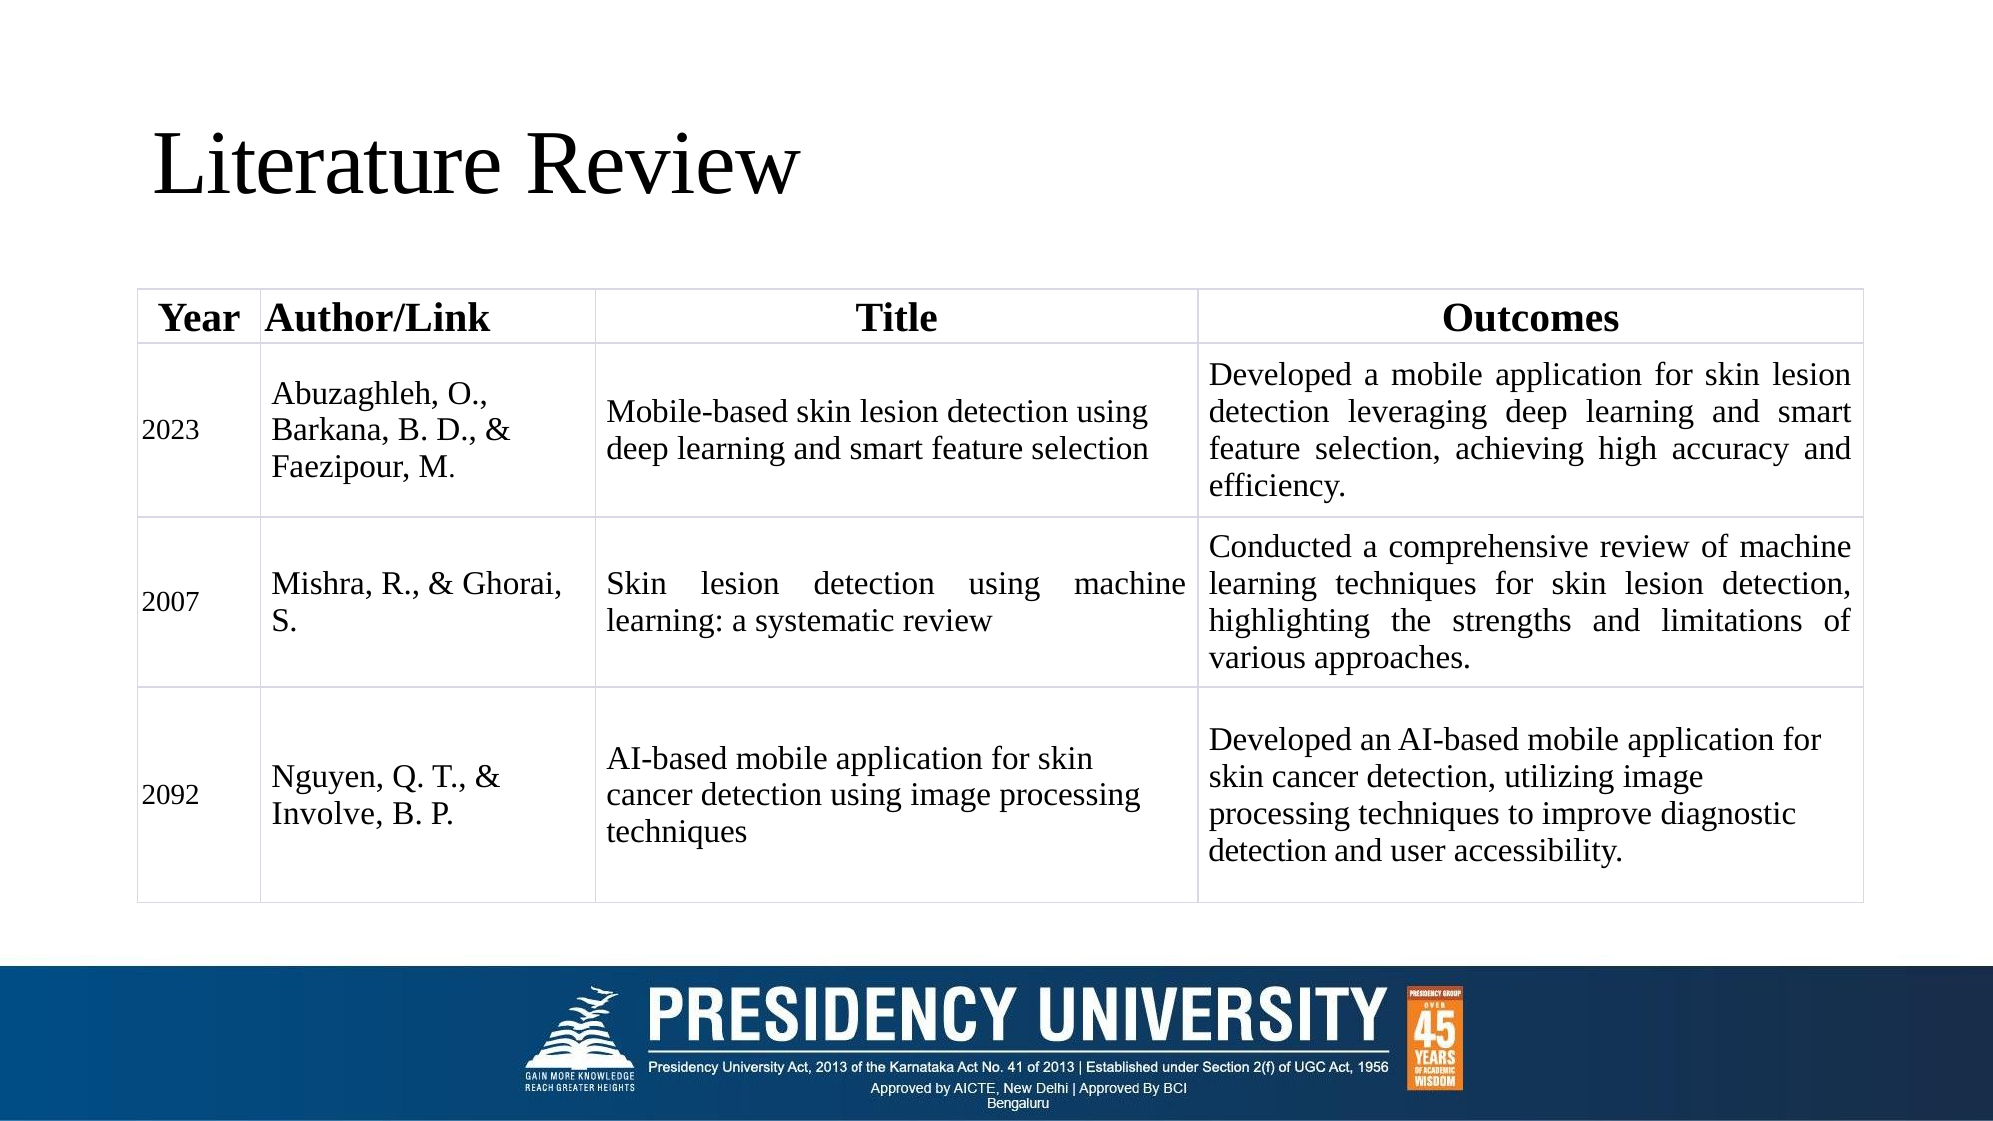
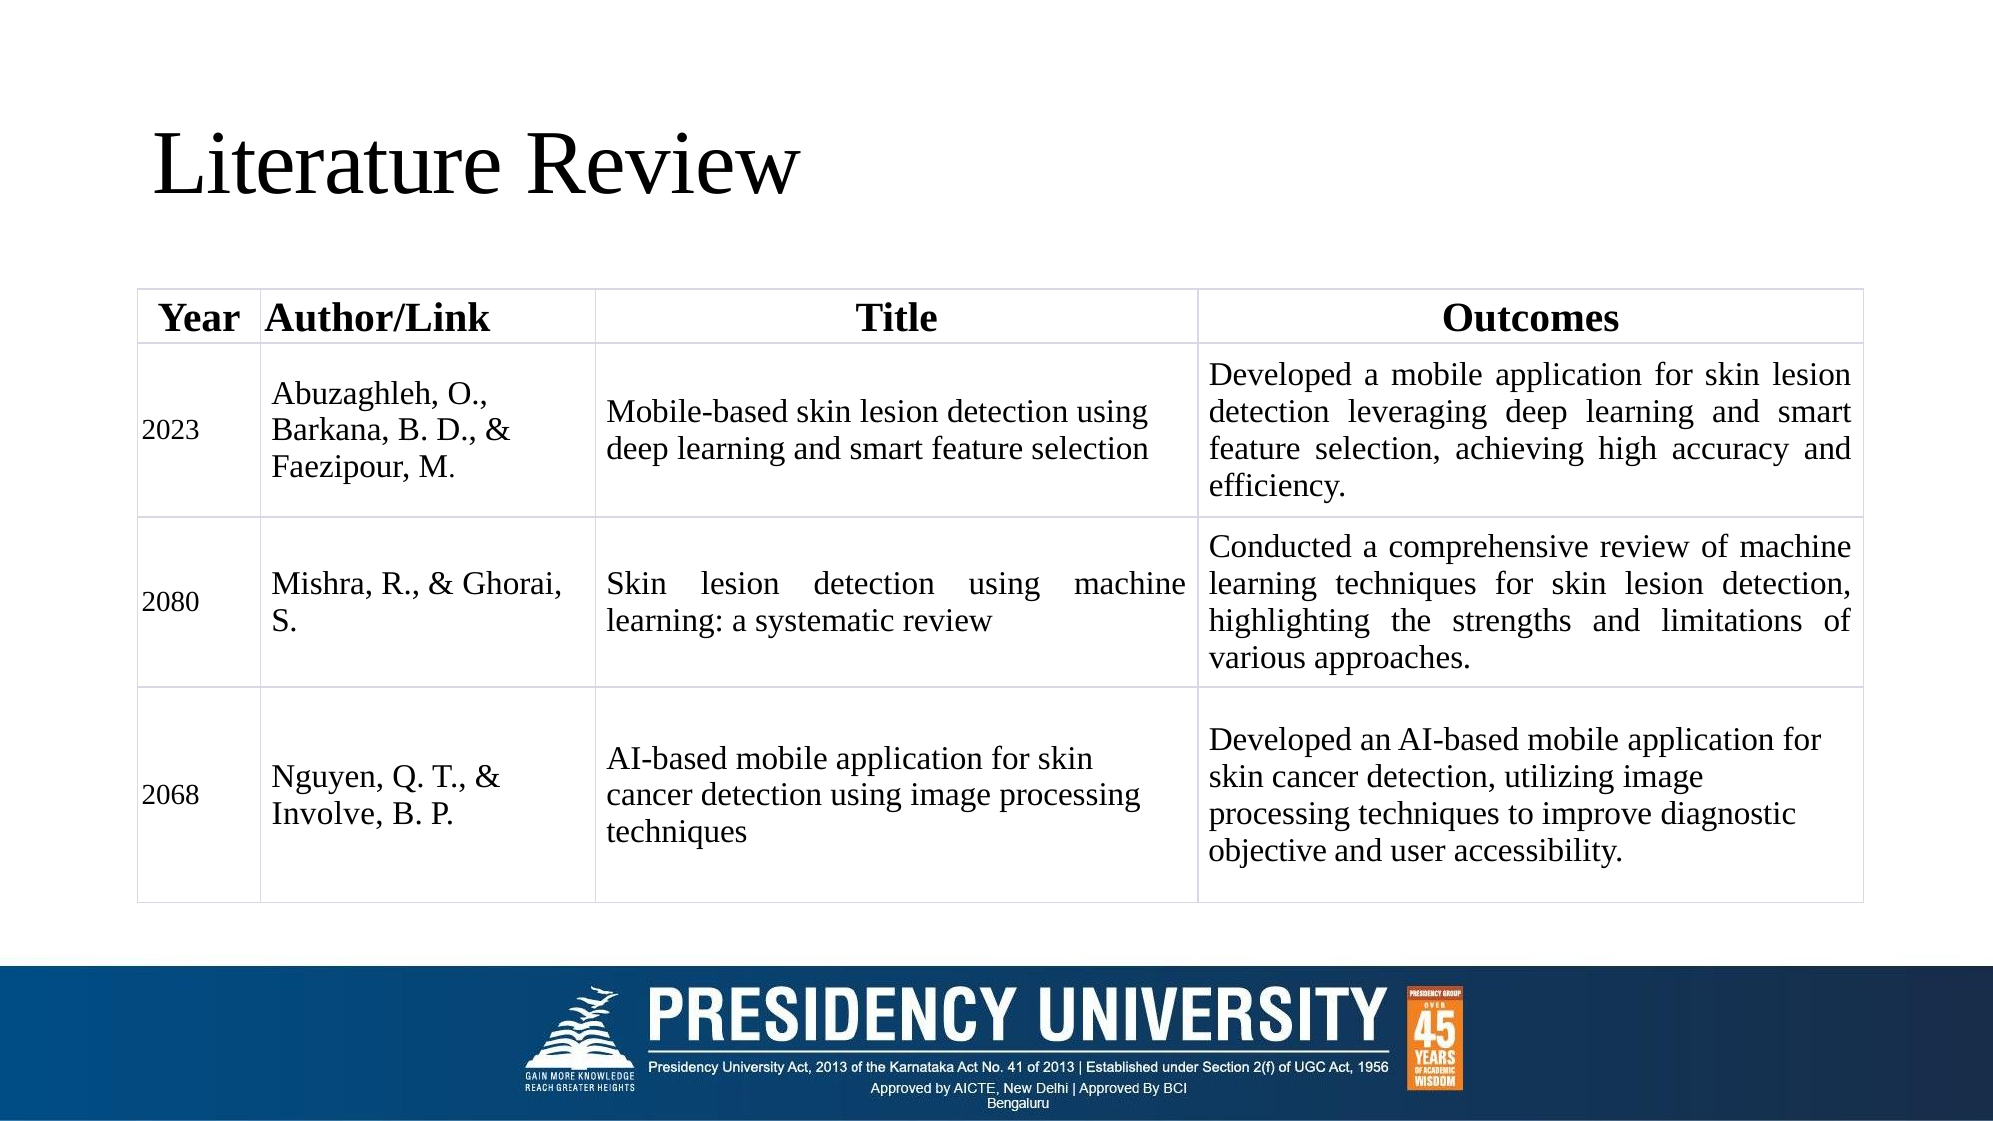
2007: 2007 -> 2080
2092: 2092 -> 2068
detection at (1268, 850): detection -> objective
